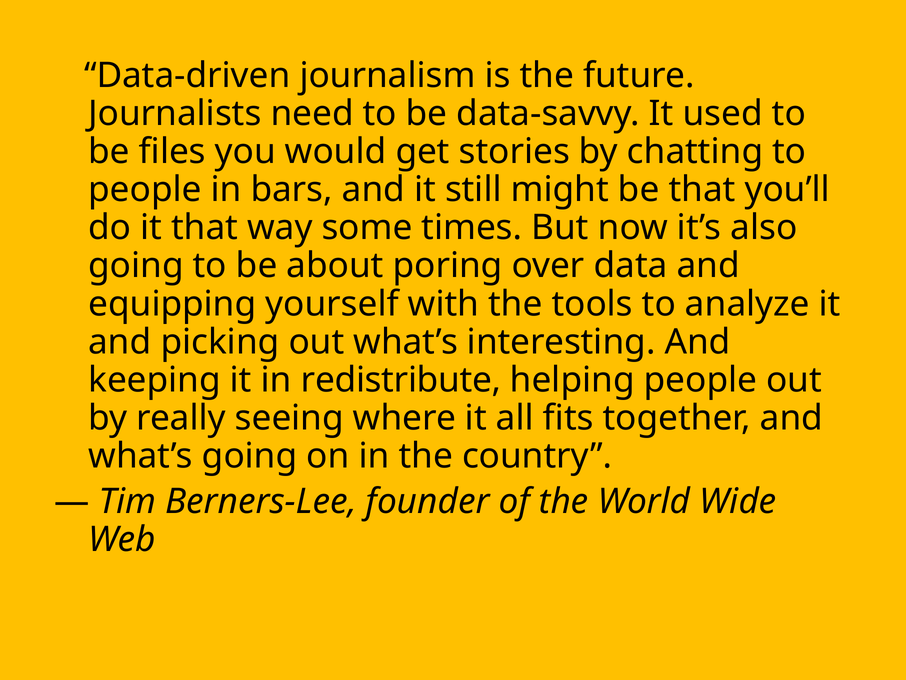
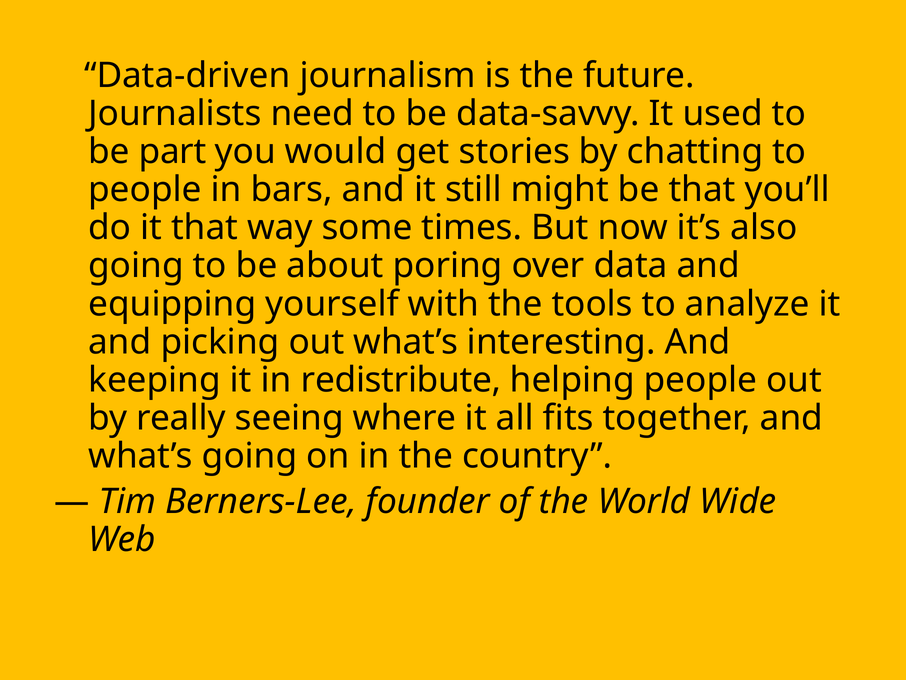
files: files -> part
